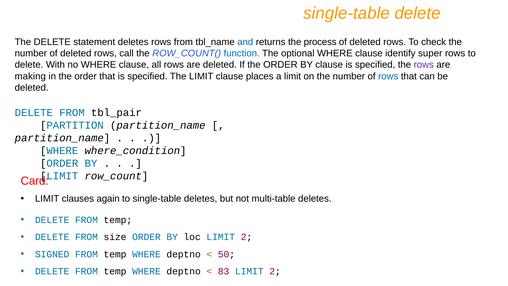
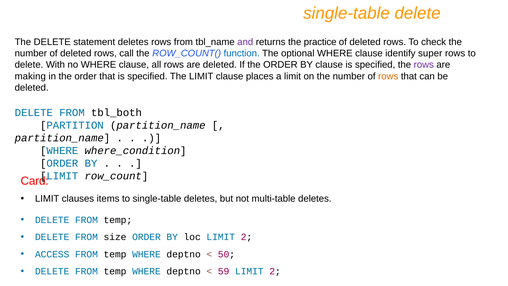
and colour: blue -> purple
process: process -> practice
rows at (388, 76) colour: blue -> orange
tbl_pair: tbl_pair -> tbl_both
again: again -> items
SIGNED: SIGNED -> ACCESS
83: 83 -> 59
